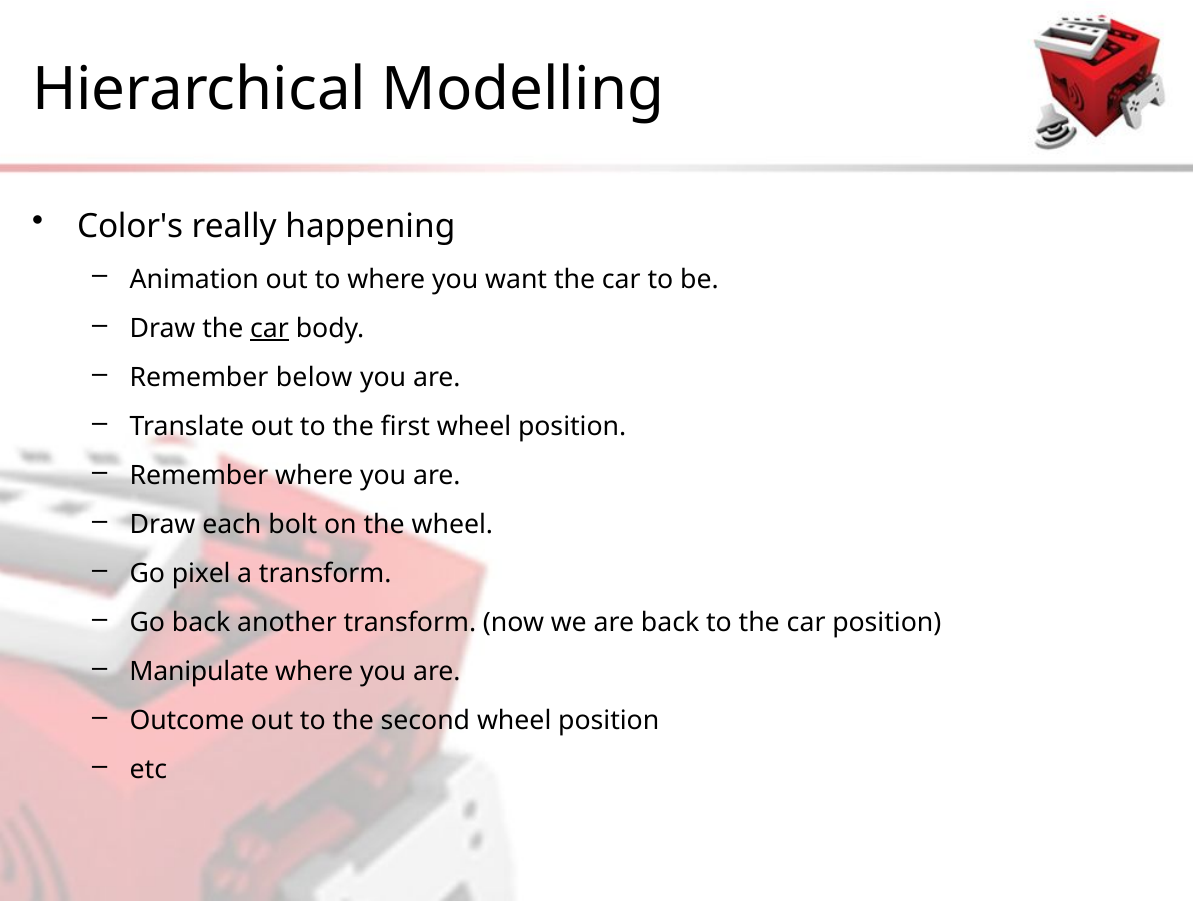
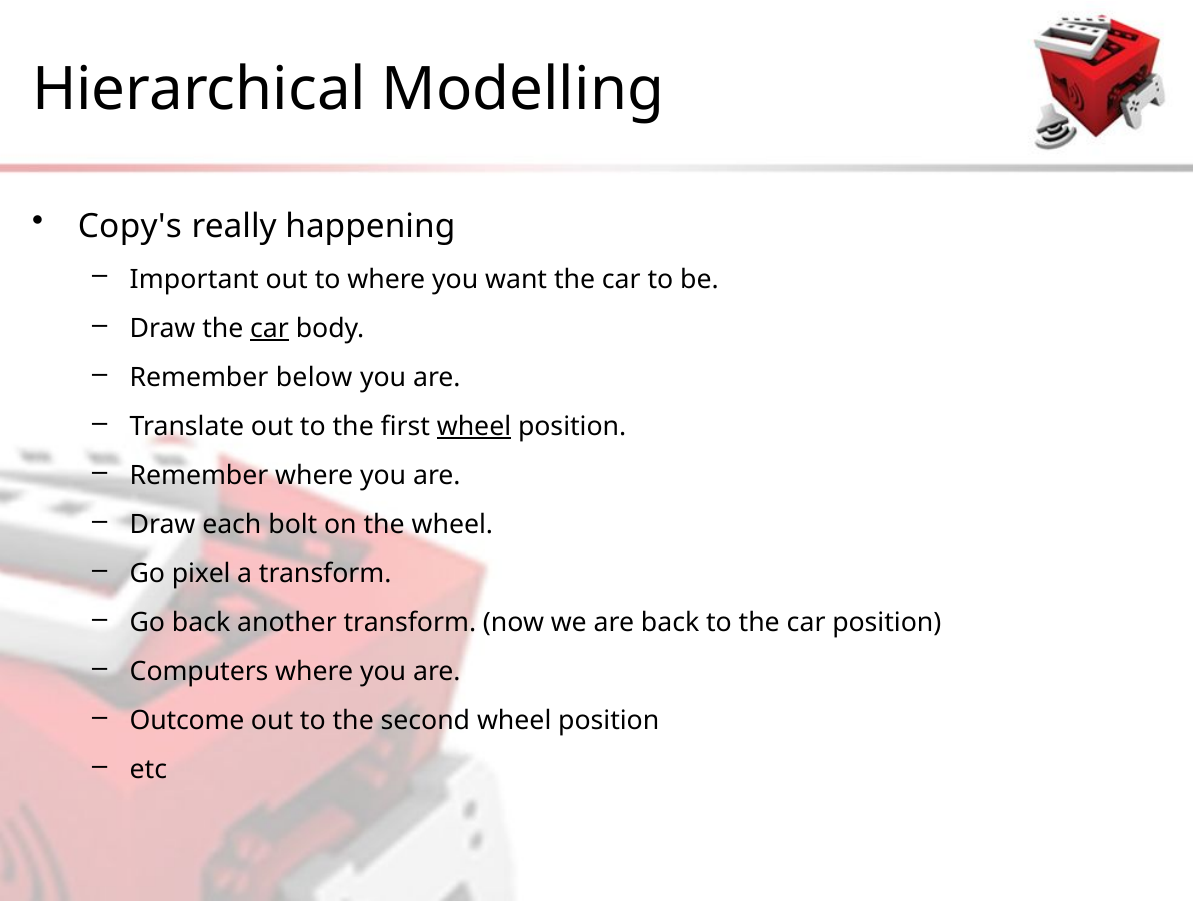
Color's: Color's -> Copy's
Animation: Animation -> Important
wheel at (474, 427) underline: none -> present
Manipulate: Manipulate -> Computers
